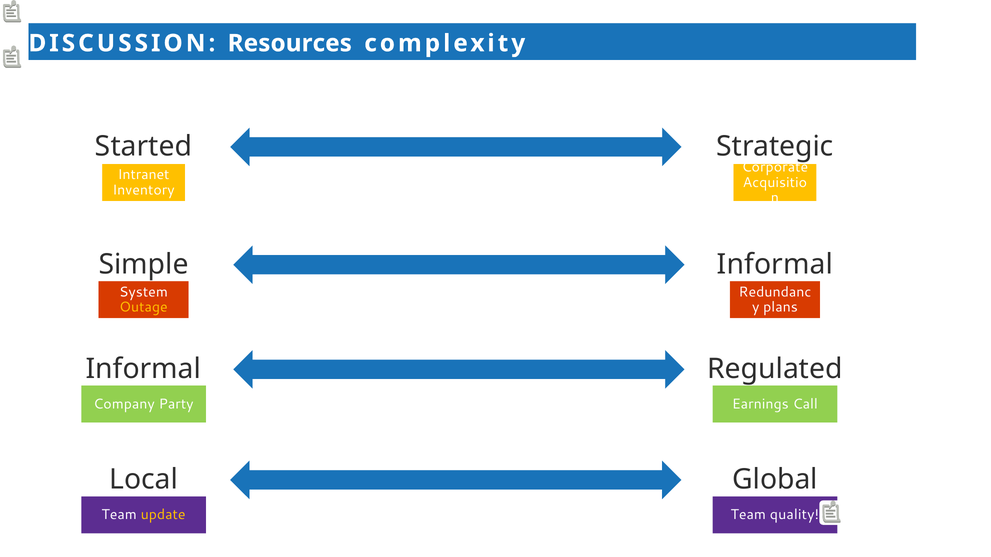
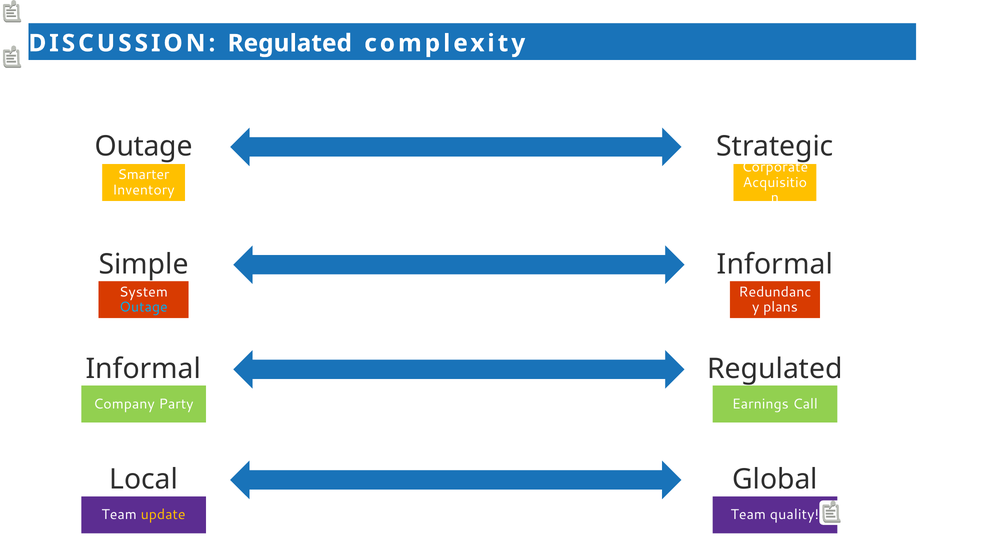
DISCUSSION Resources: Resources -> Regulated
Started at (144, 147): Started -> Outage
Intranet: Intranet -> Smarter
Outage at (143, 307) colour: yellow -> light blue
